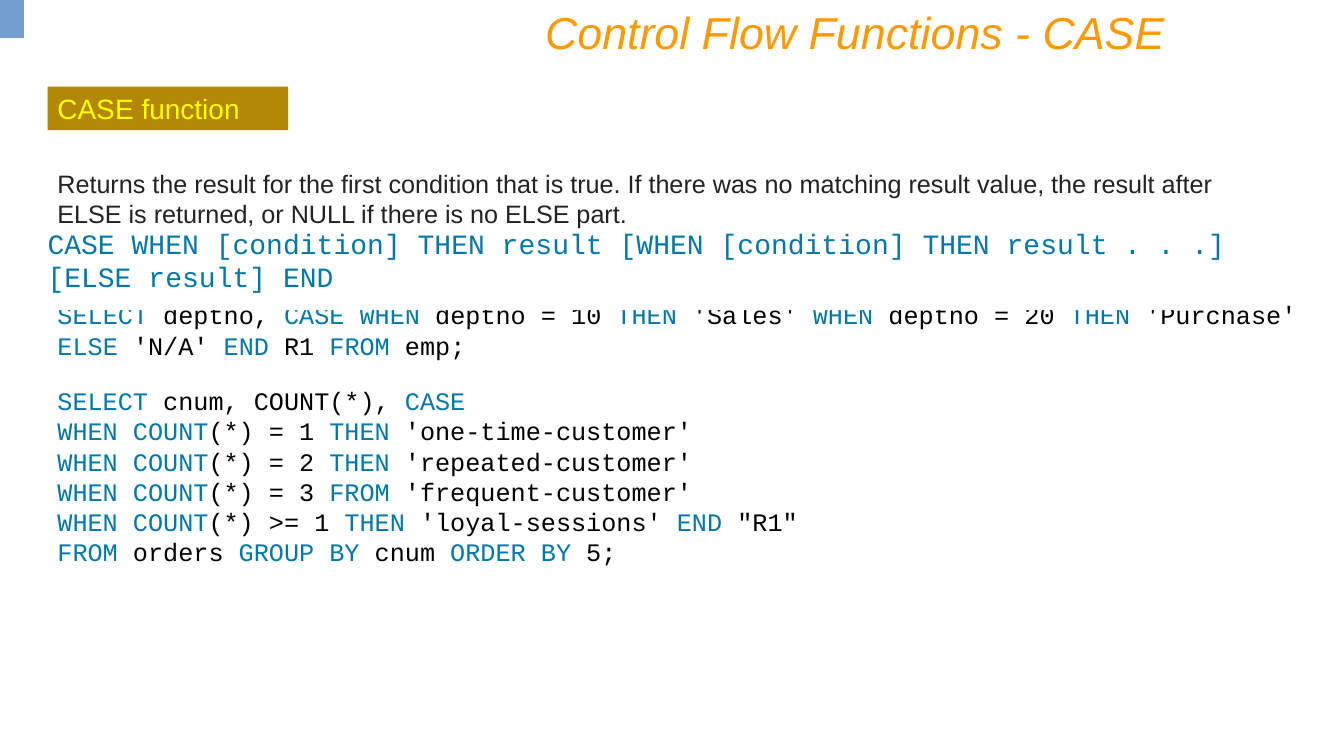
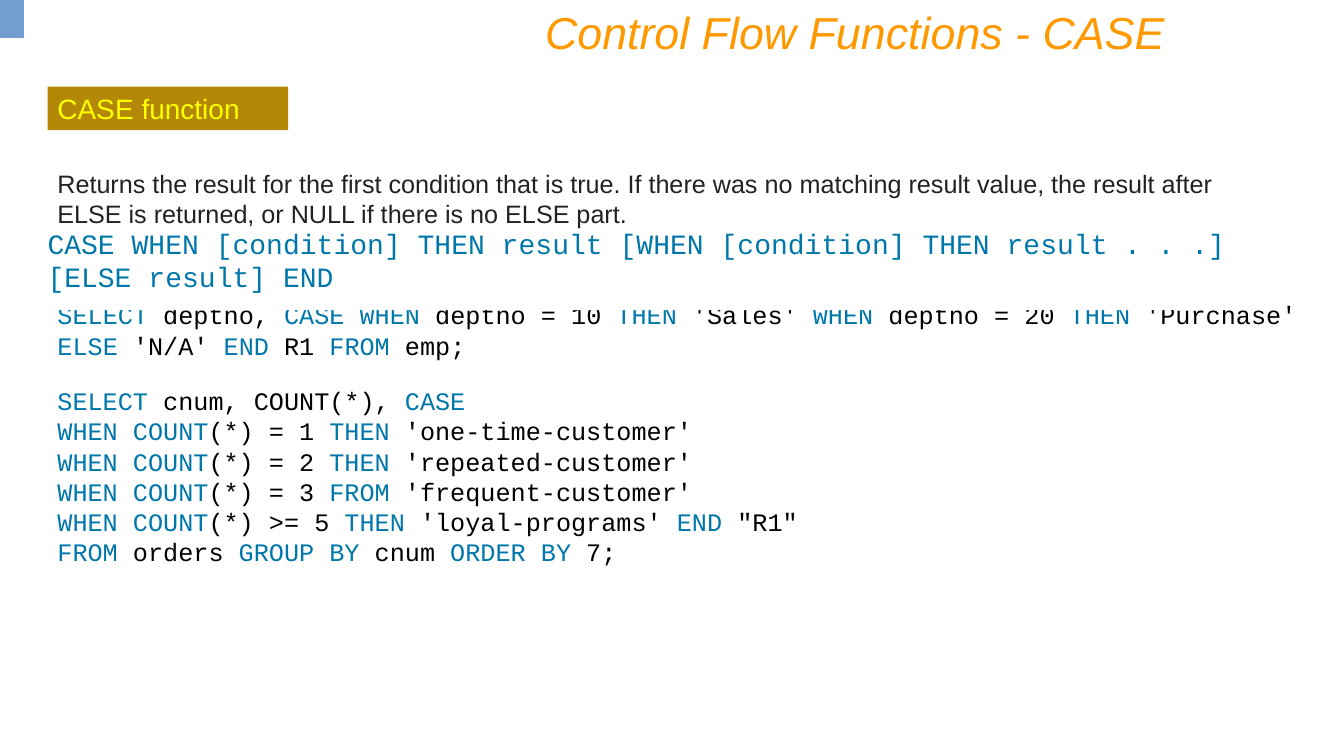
1 at (322, 524): 1 -> 5
loyal-sessions: loyal-sessions -> loyal-programs
5: 5 -> 7
